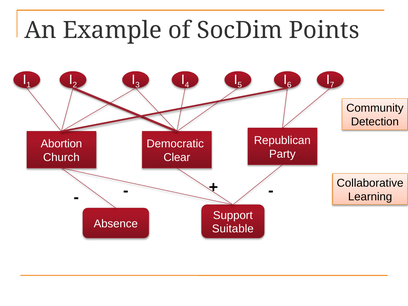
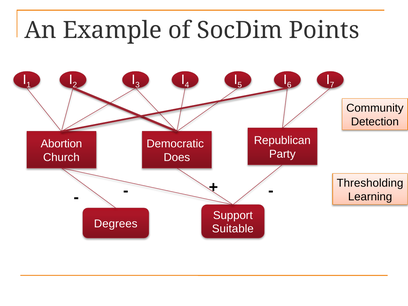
Clear: Clear -> Does
Collaborative: Collaborative -> Thresholding
Absence: Absence -> Degrees
